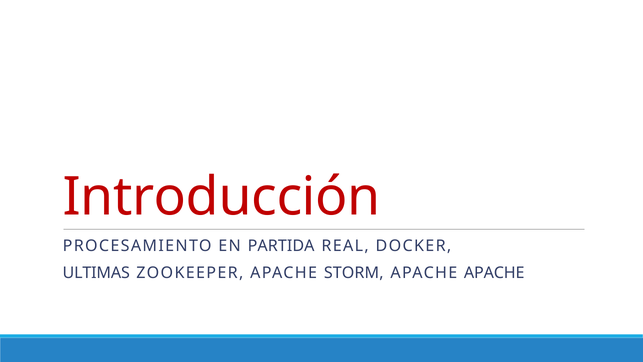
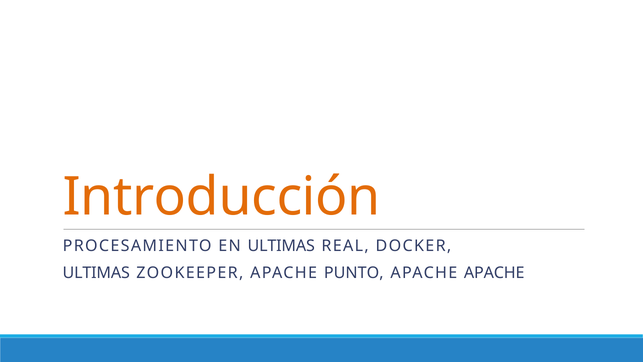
Introducción colour: red -> orange
EN PARTIDA: PARTIDA -> ULTIMAS
STORM: STORM -> PUNTO
